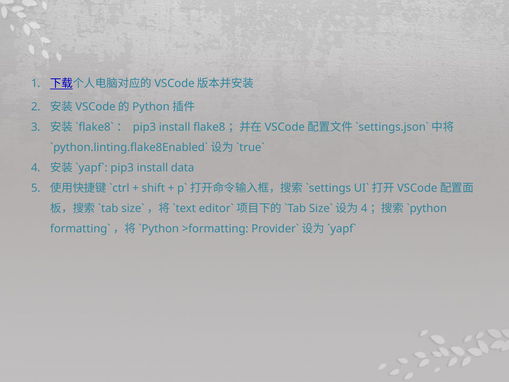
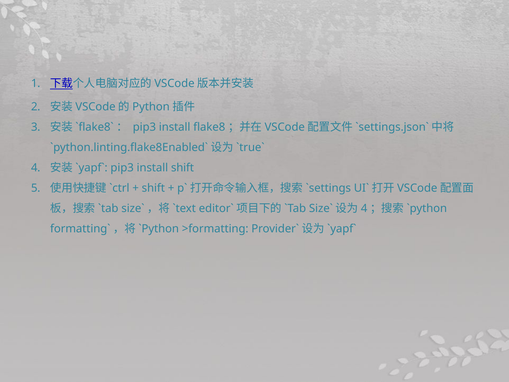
install data: data -> shift
